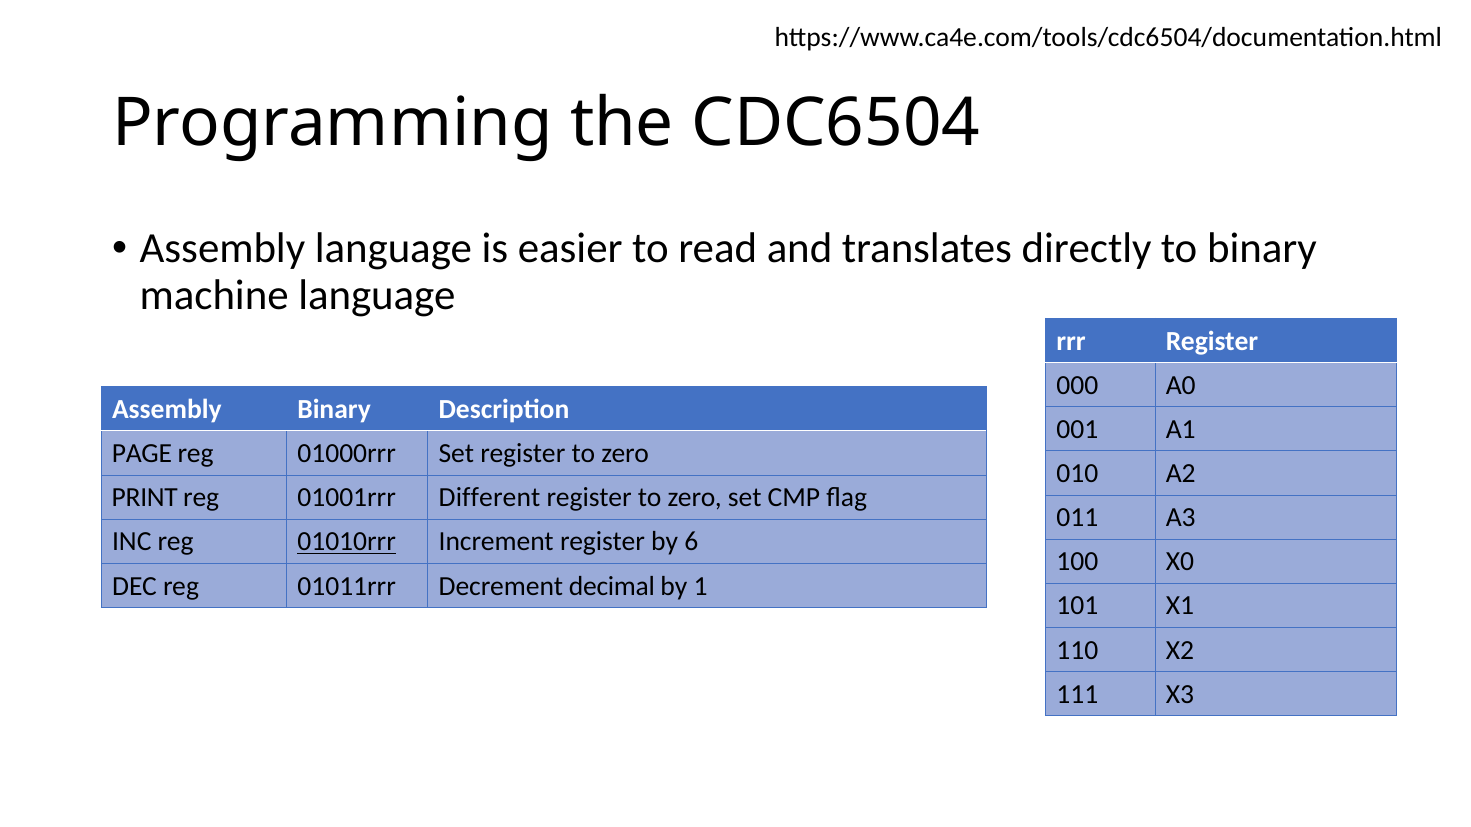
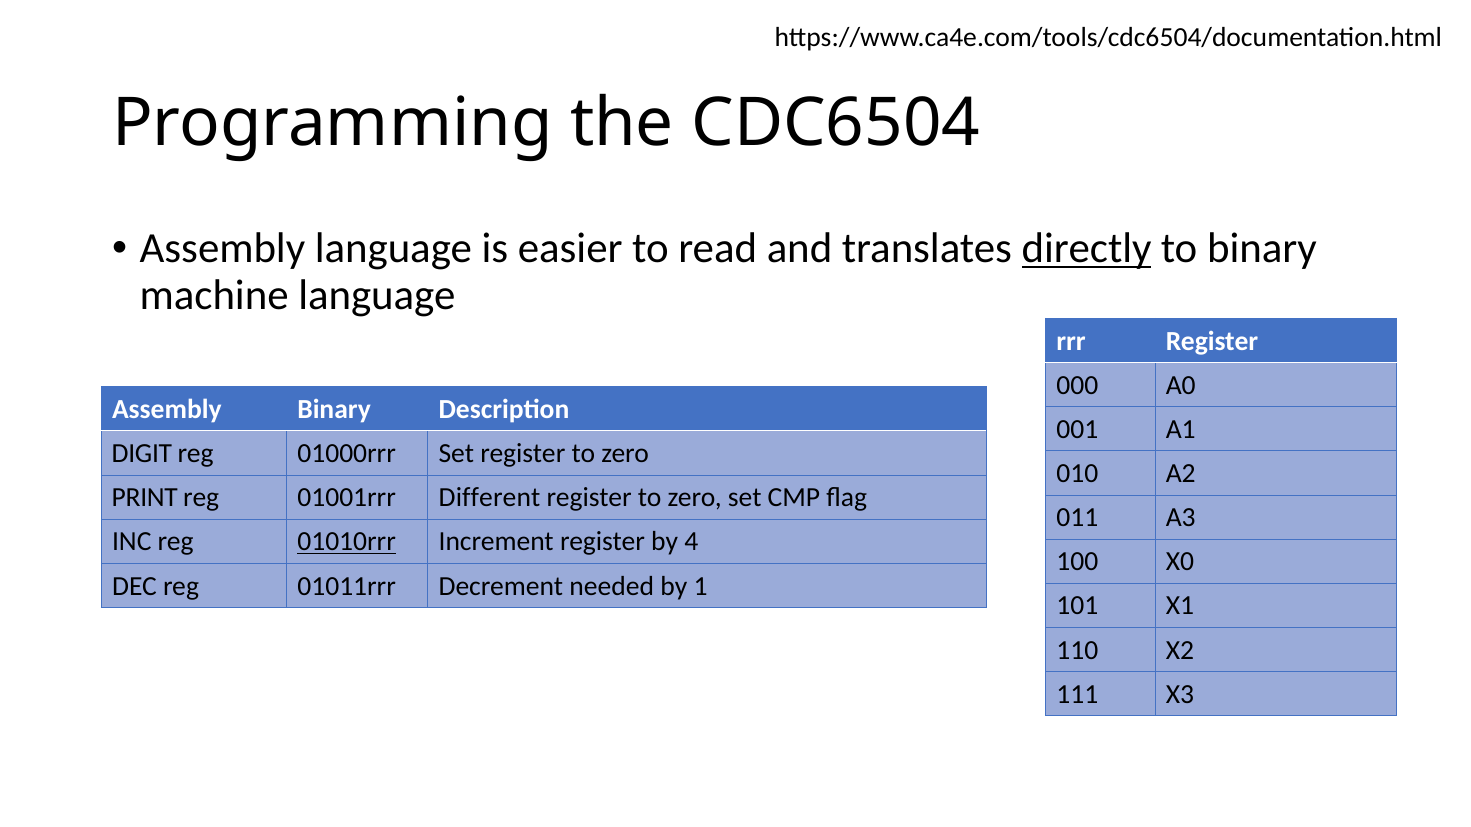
directly underline: none -> present
PAGE: PAGE -> DIGIT
6: 6 -> 4
decimal: decimal -> needed
